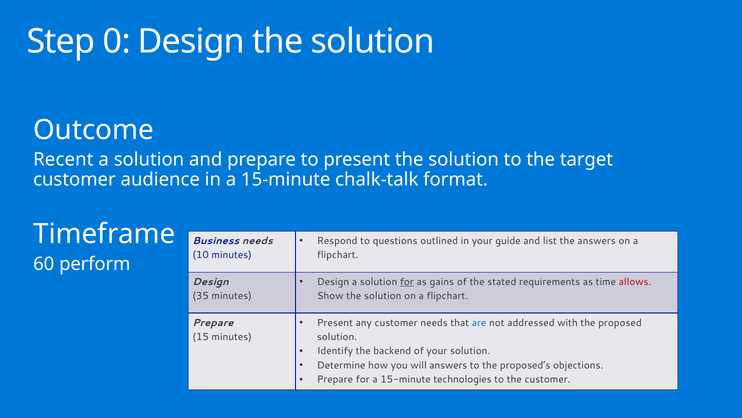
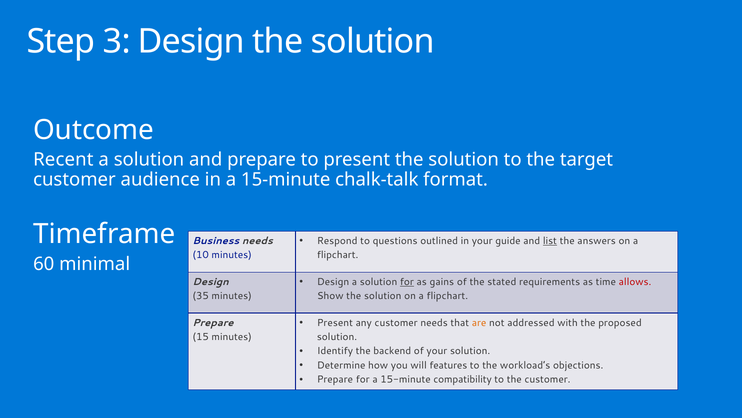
0: 0 -> 3
list underline: none -> present
perform: perform -> minimal
are colour: blue -> orange
will answers: answers -> features
proposed’s: proposed’s -> workload’s
technologies: technologies -> compatibility
